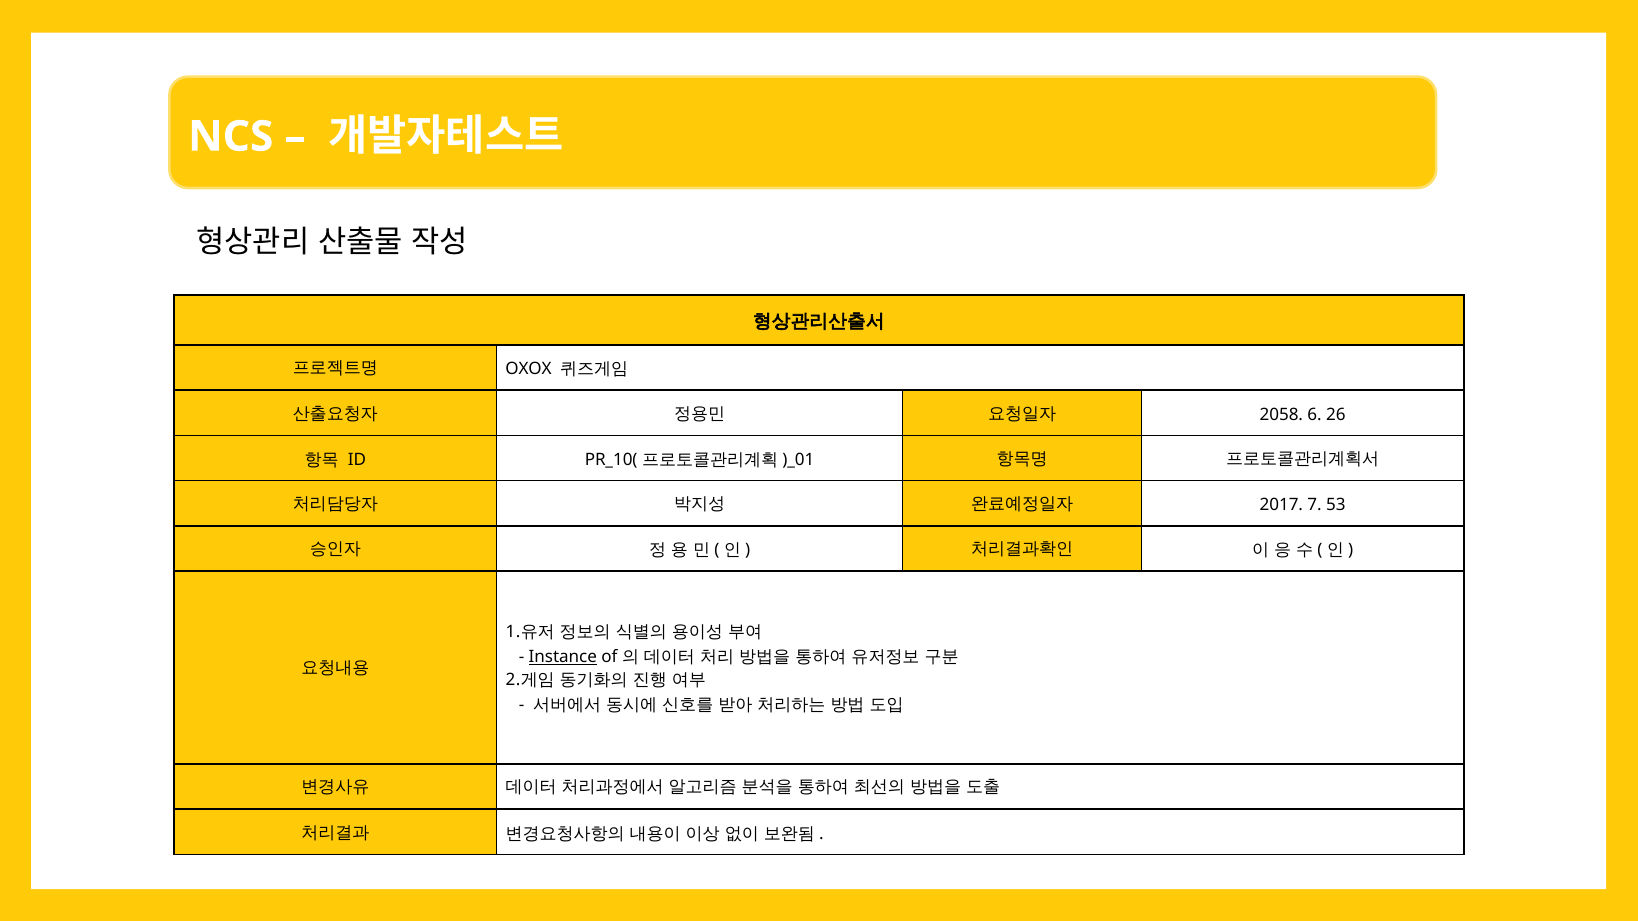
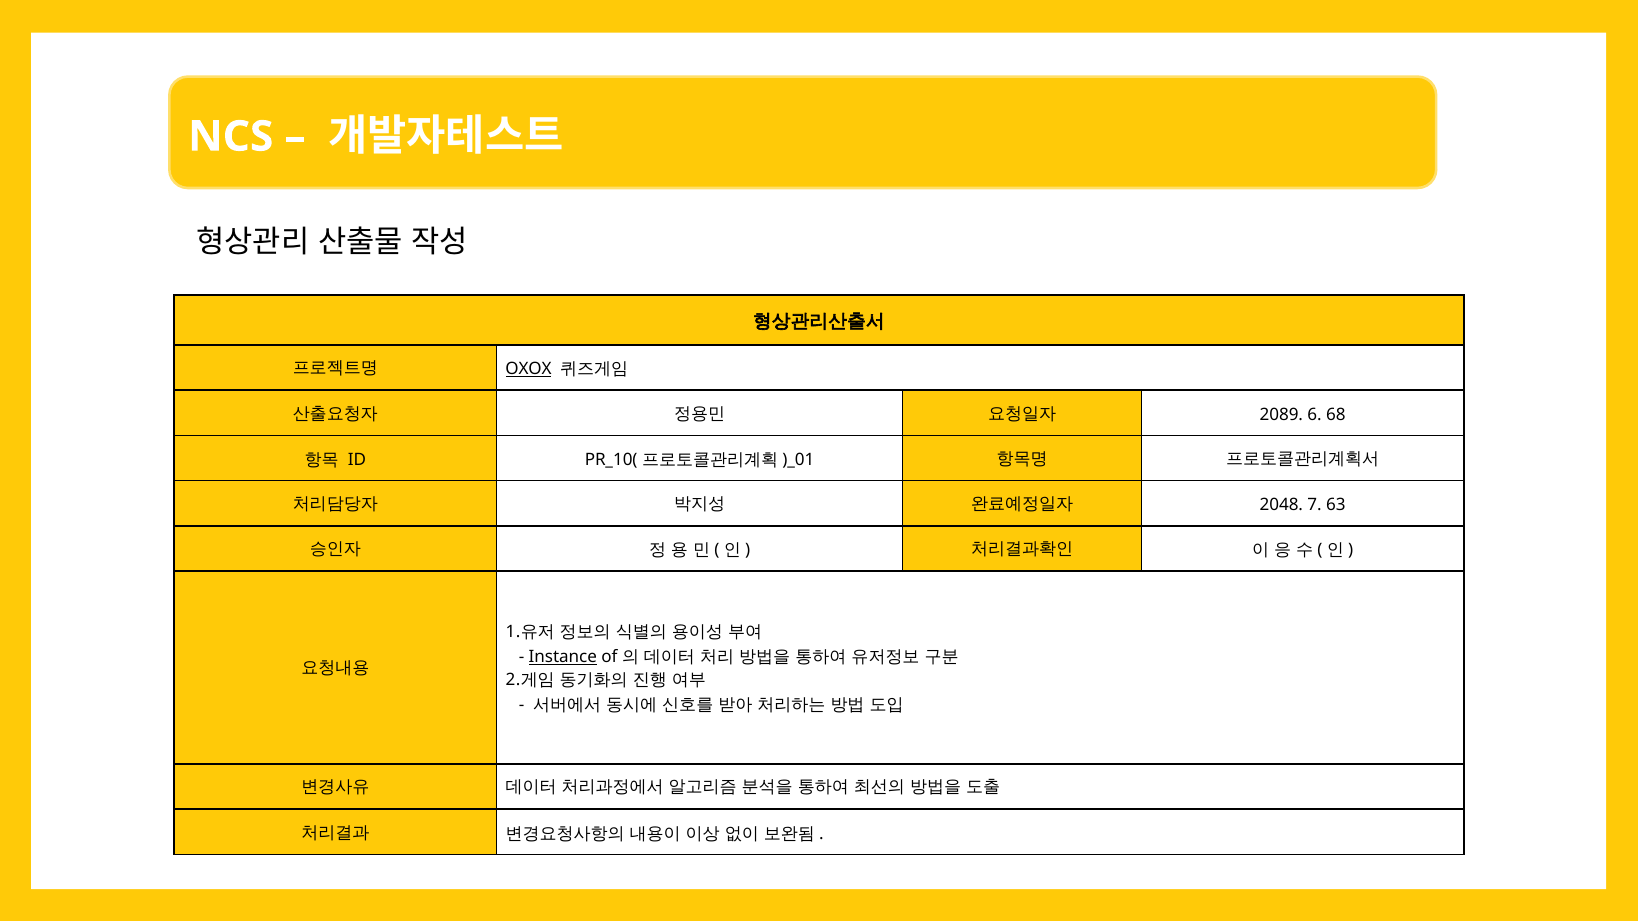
OXOX underline: none -> present
2058: 2058 -> 2089
26: 26 -> 68
2017: 2017 -> 2048
53: 53 -> 63
